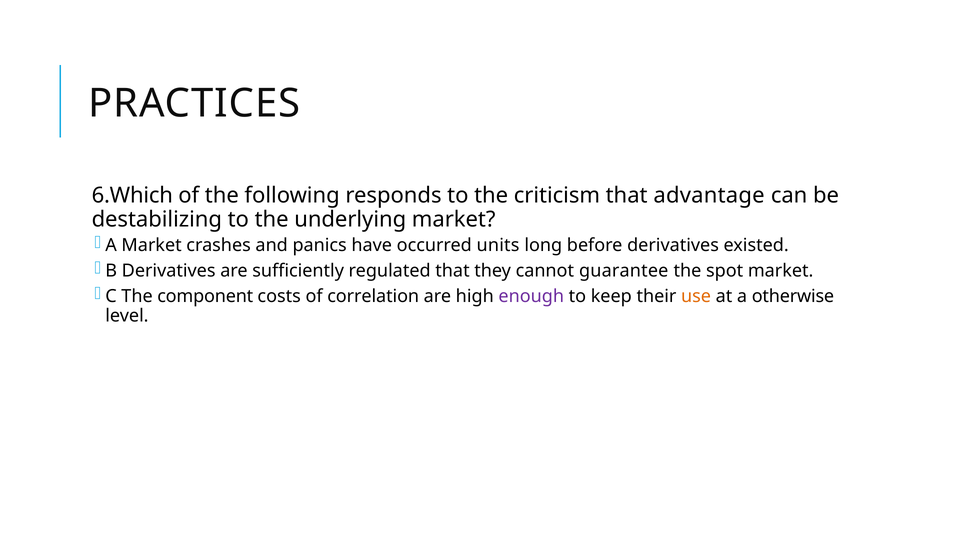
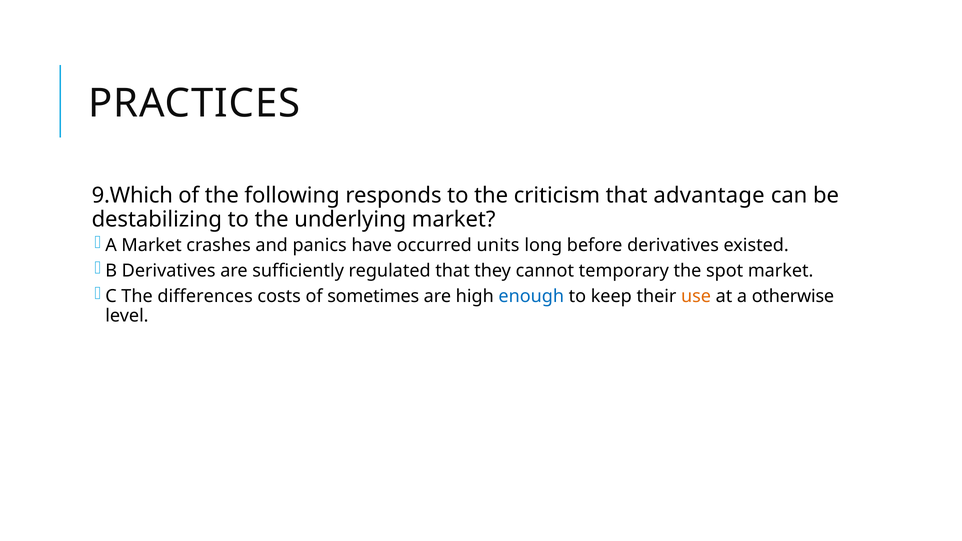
6.Which: 6.Which -> 9.Which
guarantee: guarantee -> temporary
component: component -> differences
correlation: correlation -> sometimes
enough colour: purple -> blue
